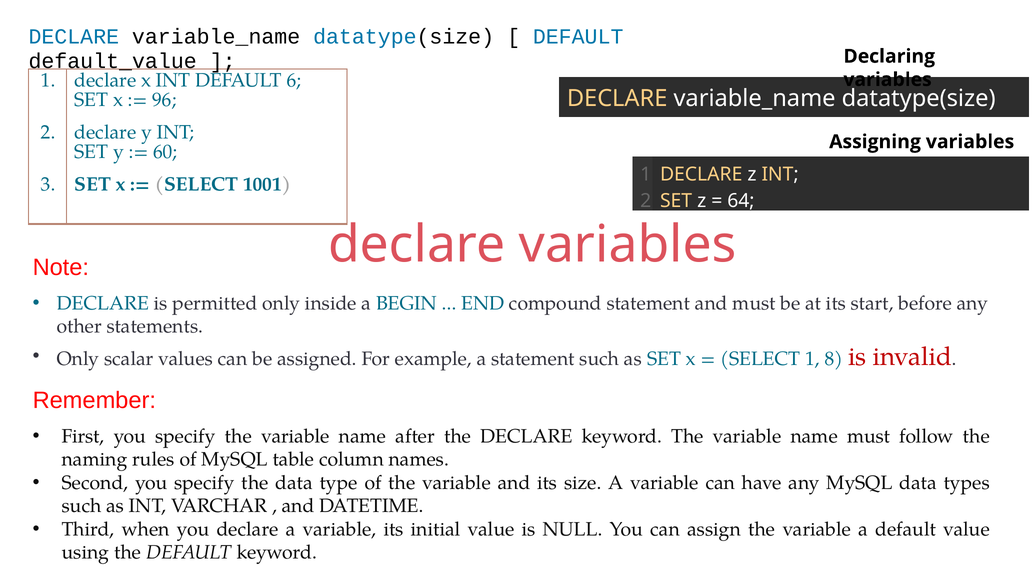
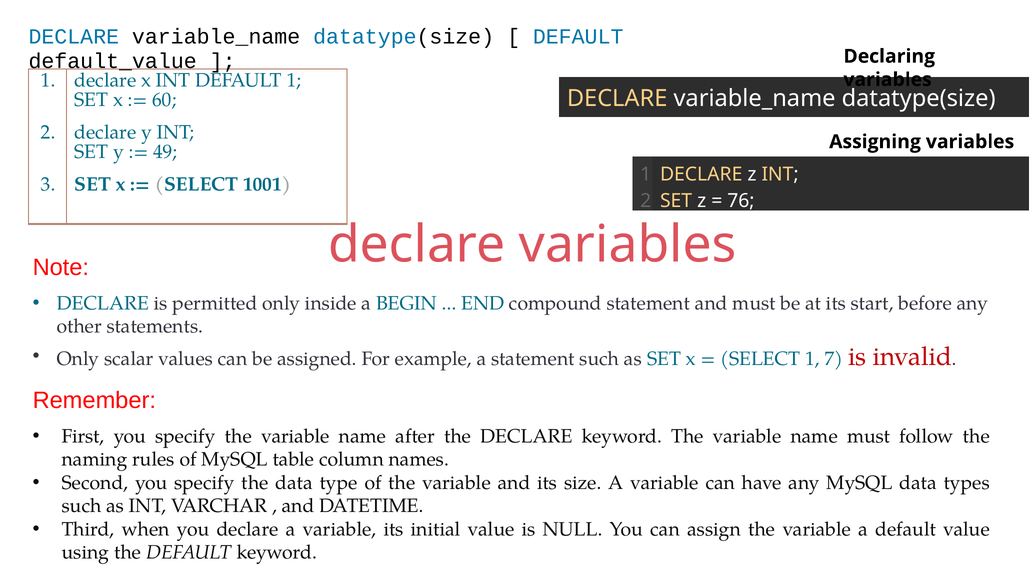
DEFAULT 6: 6 -> 1
96: 96 -> 60
60: 60 -> 49
64: 64 -> 76
8: 8 -> 7
